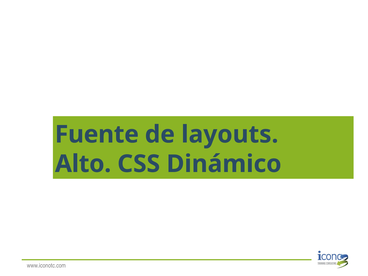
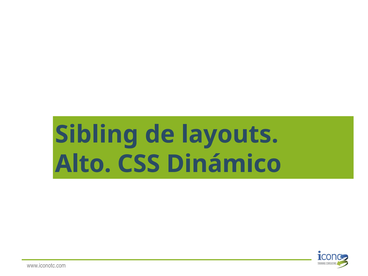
Fuente: Fuente -> Sibling
